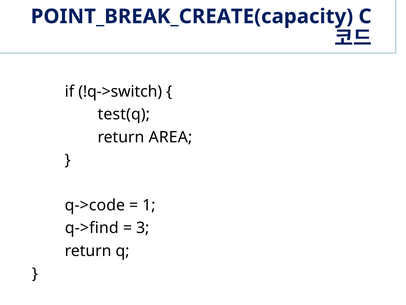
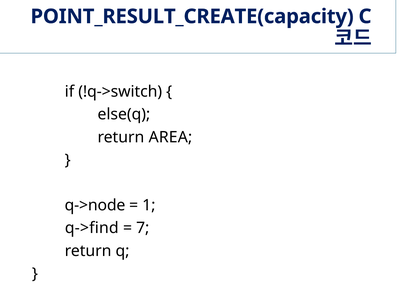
POINT_BREAK_CREATE(capacity: POINT_BREAK_CREATE(capacity -> POINT_RESULT_CREATE(capacity
test(q: test(q -> else(q
q->code: q->code -> q->node
3: 3 -> 7
